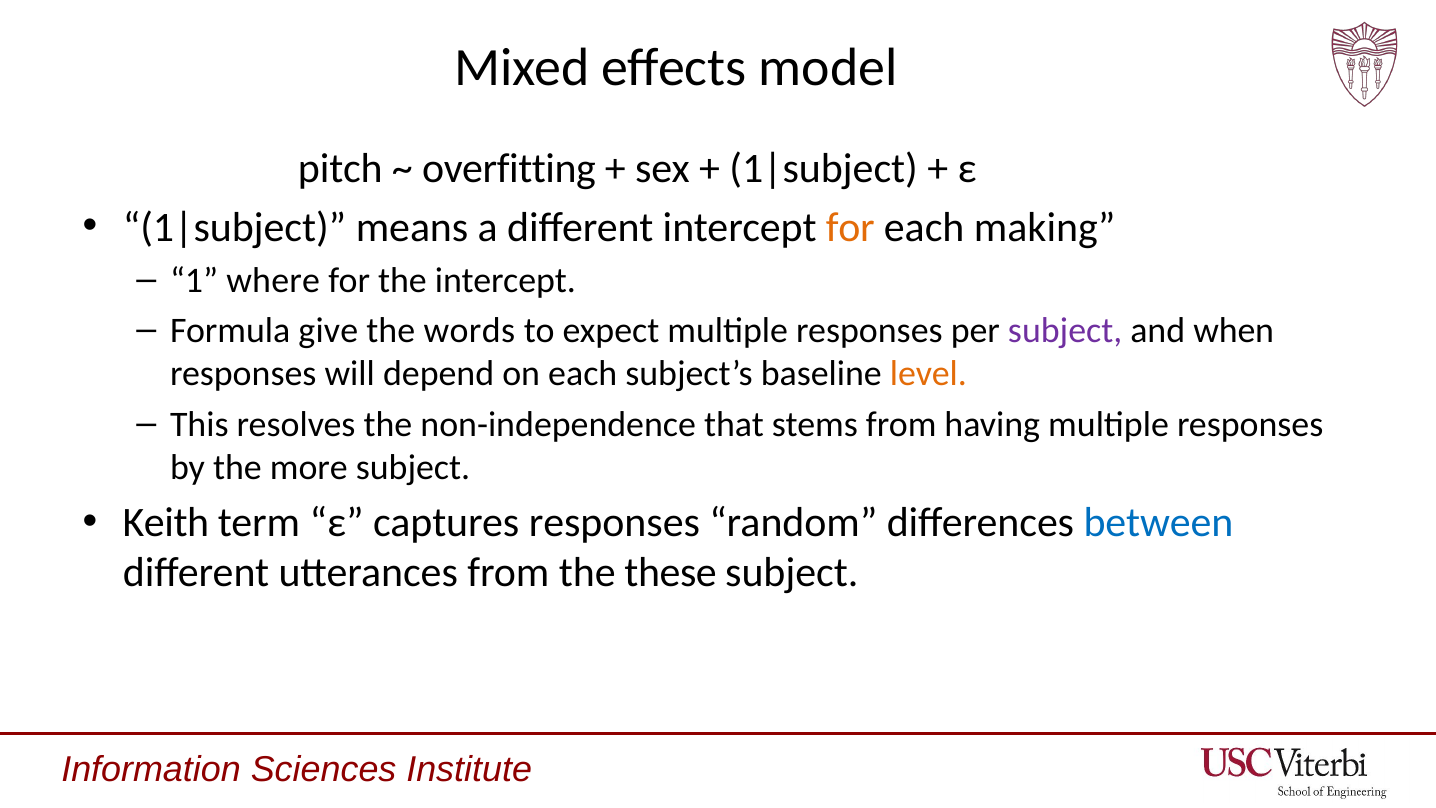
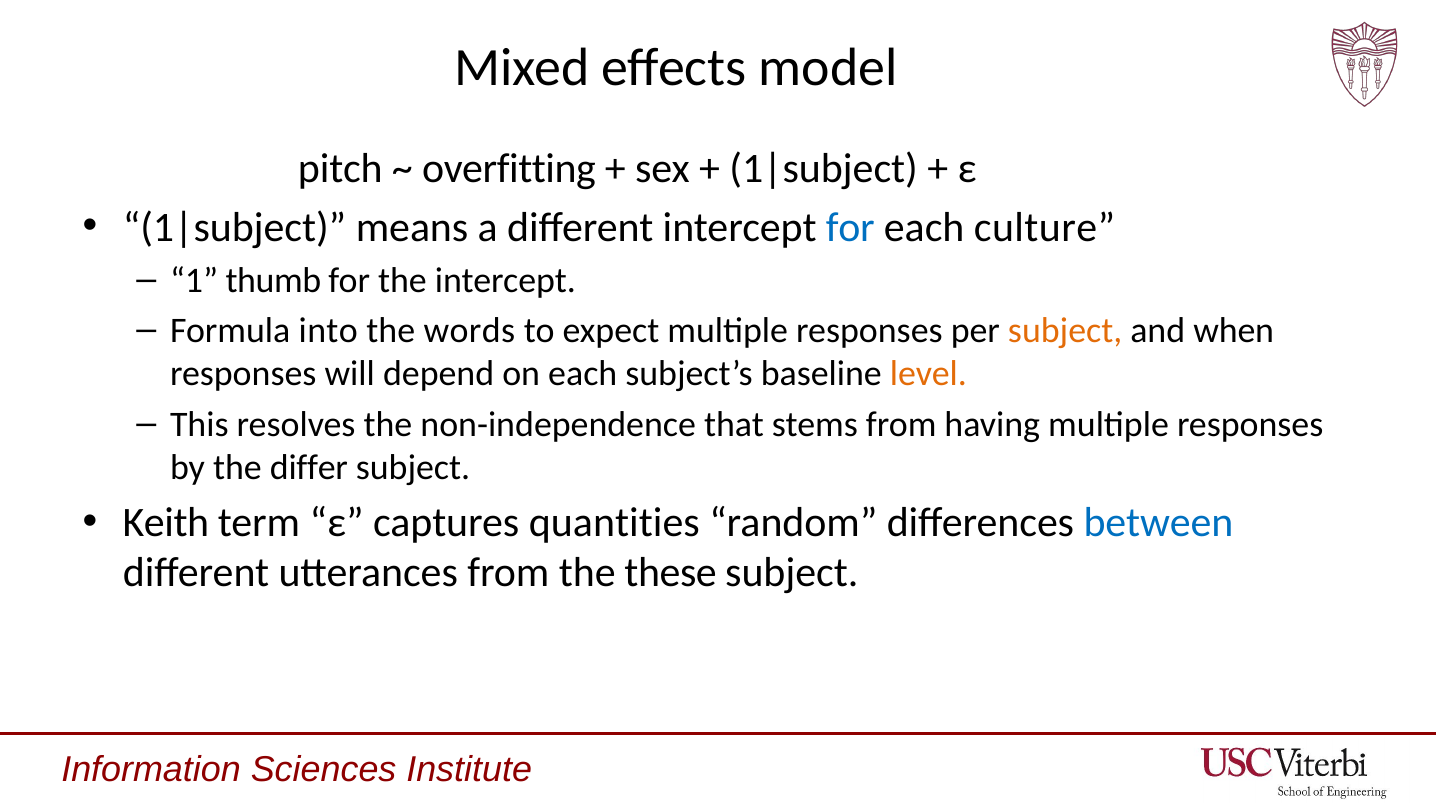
for at (850, 227) colour: orange -> blue
making: making -> culture
where: where -> thumb
give: give -> into
subject at (1065, 331) colour: purple -> orange
more: more -> differ
captures responses: responses -> quantities
